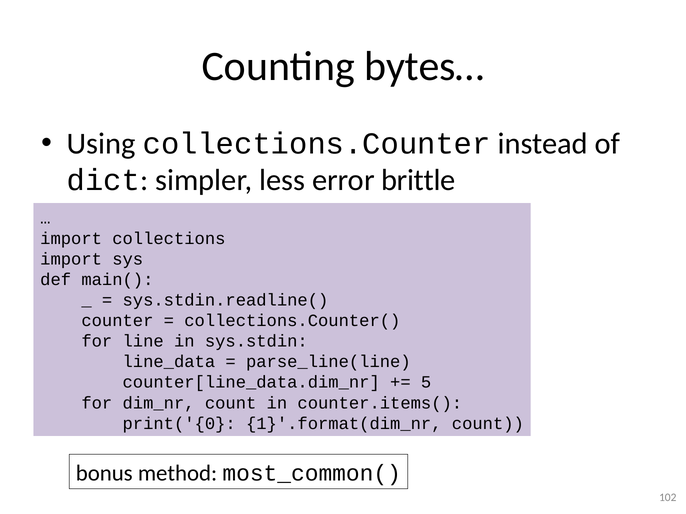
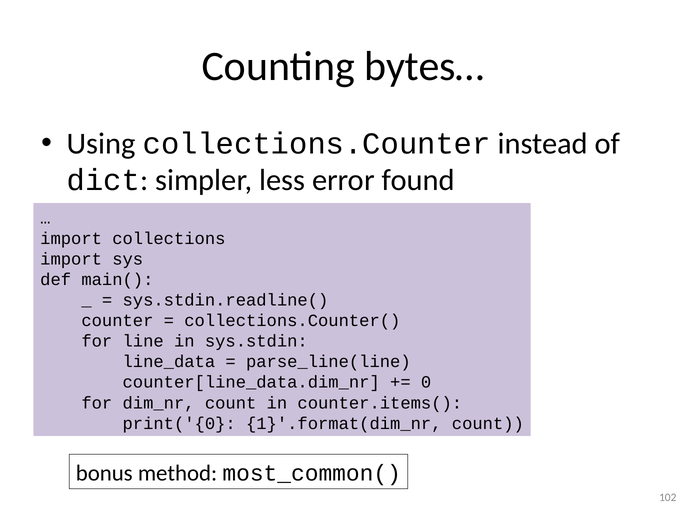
brittle: brittle -> found
5: 5 -> 0
